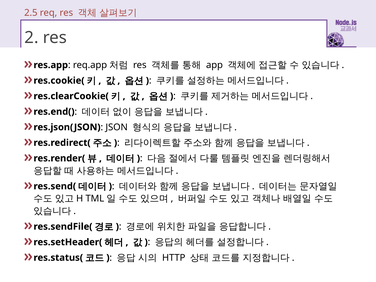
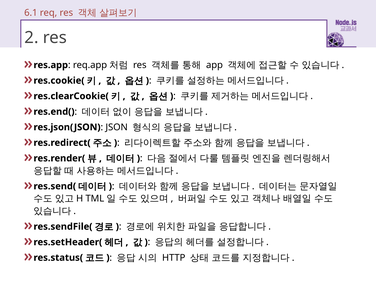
2.5: 2.5 -> 6.1
